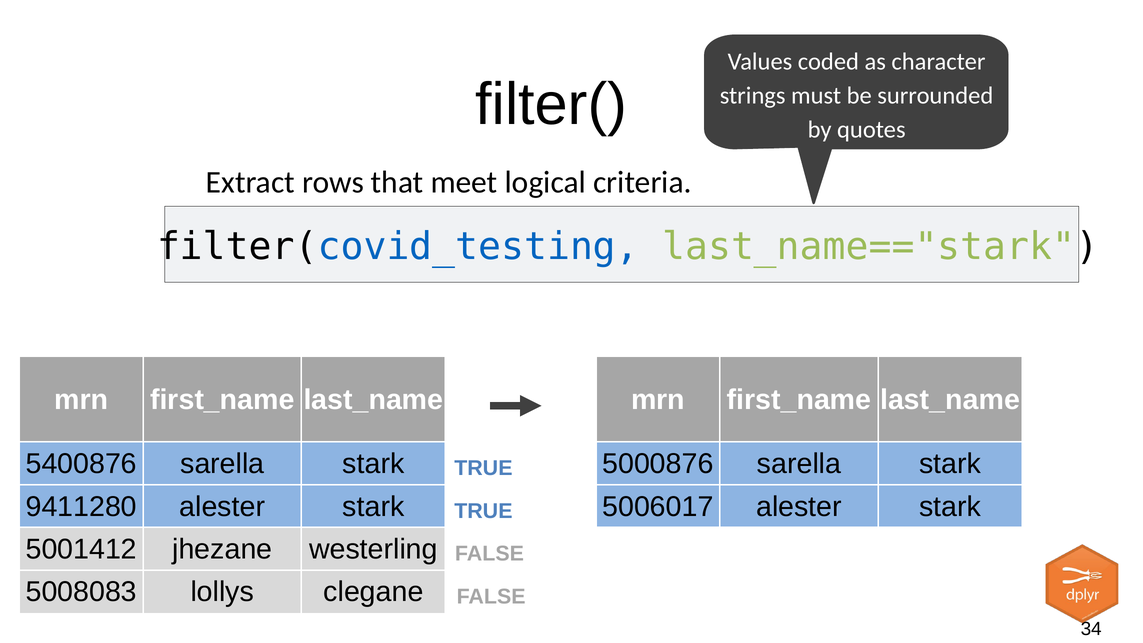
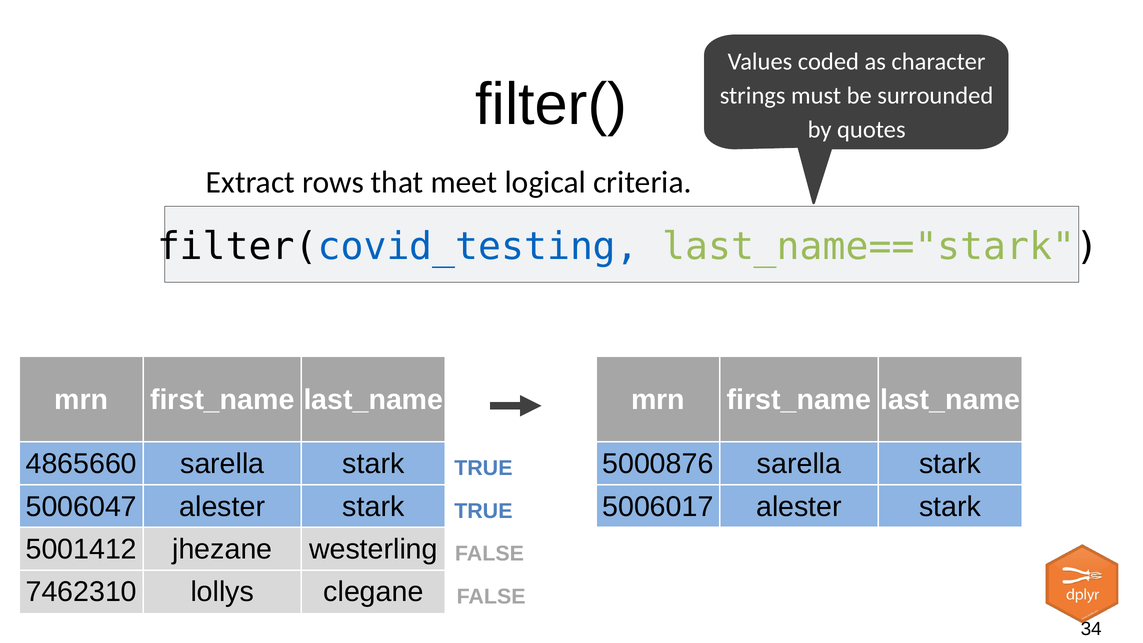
5400876: 5400876 -> 4865660
9411280: 9411280 -> 5006047
5008083: 5008083 -> 7462310
